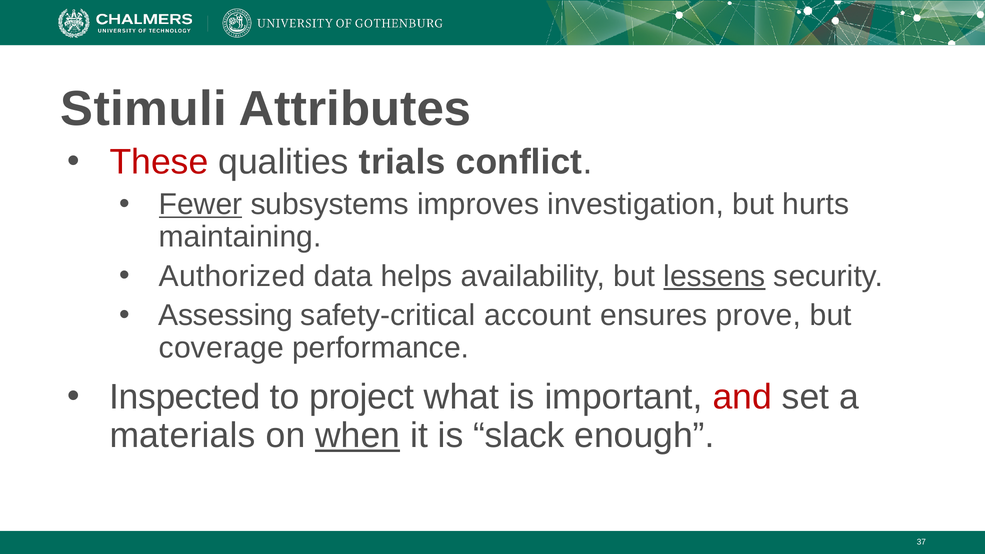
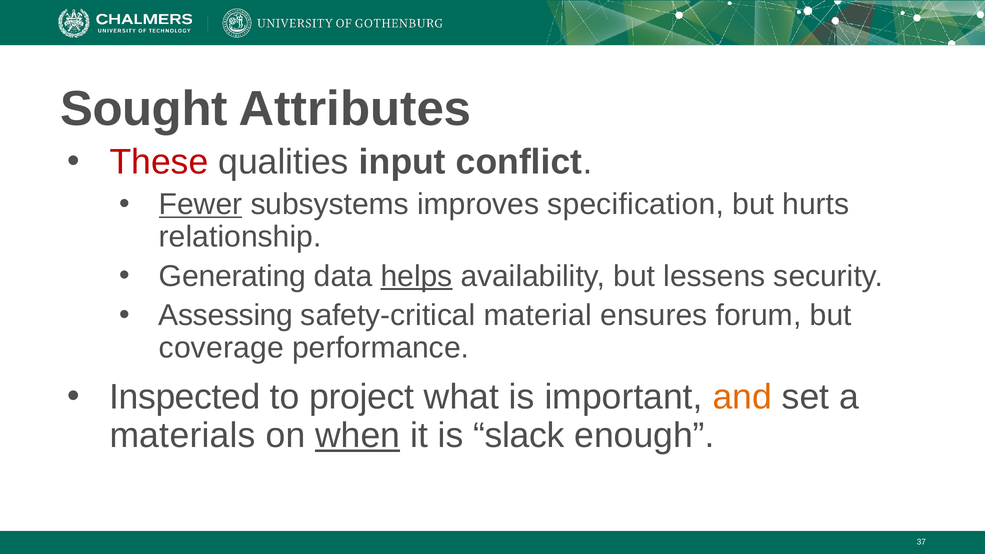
Stimuli: Stimuli -> Sought
trials: trials -> input
investigation: investigation -> specification
maintaining: maintaining -> relationship
Authorized: Authorized -> Generating
helps underline: none -> present
lessens underline: present -> none
account: account -> material
prove: prove -> forum
and colour: red -> orange
